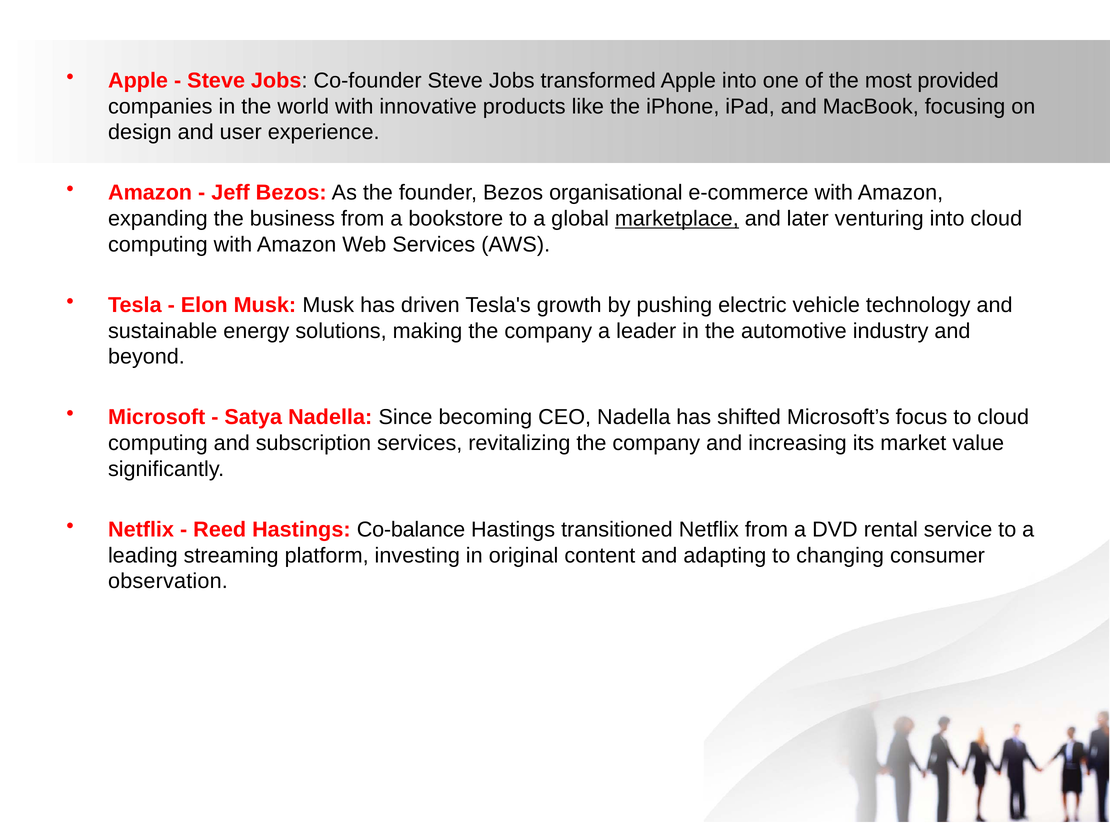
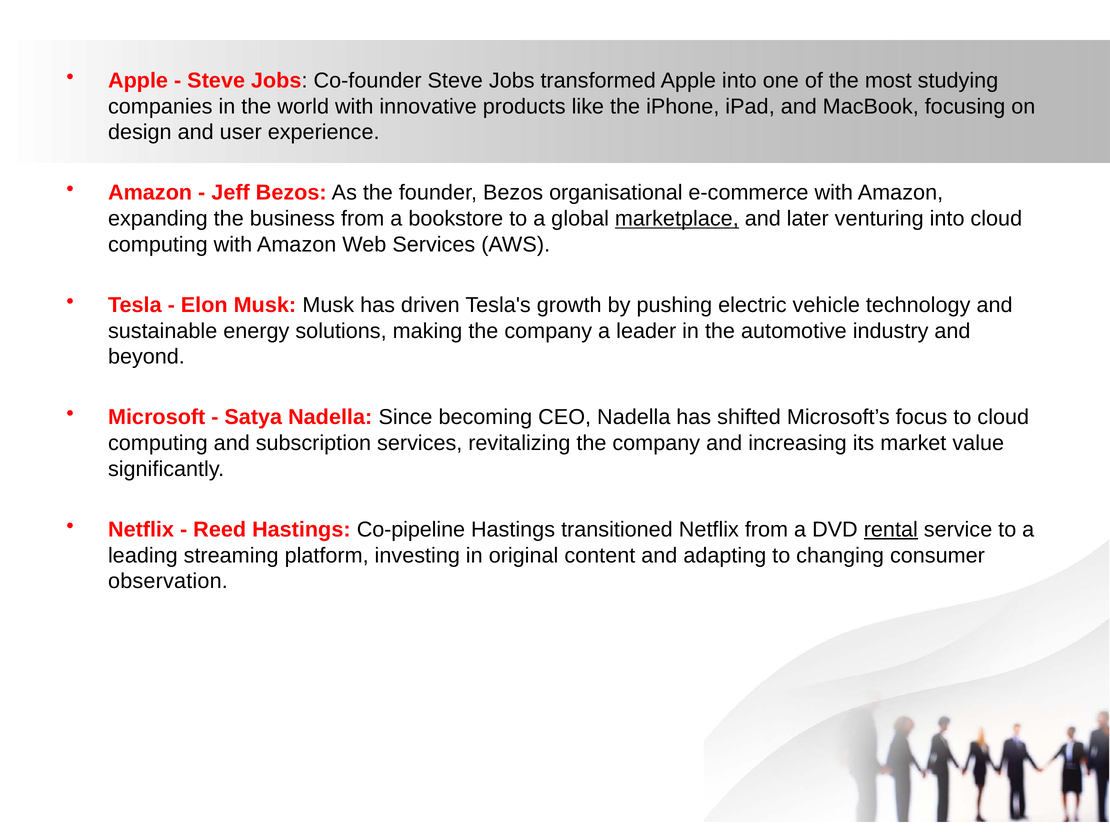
provided: provided -> studying
Co-balance: Co-balance -> Co-pipeline
rental underline: none -> present
